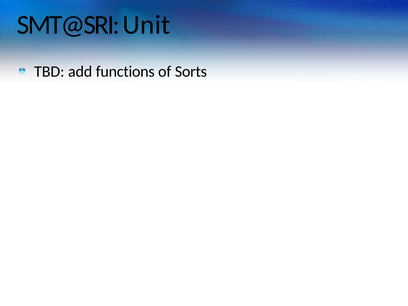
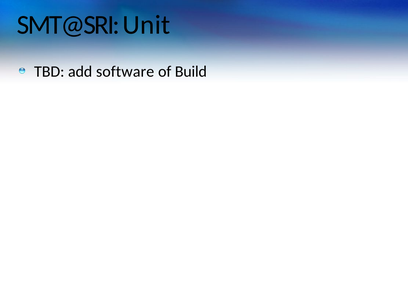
functions: functions -> software
Sorts: Sorts -> Build
